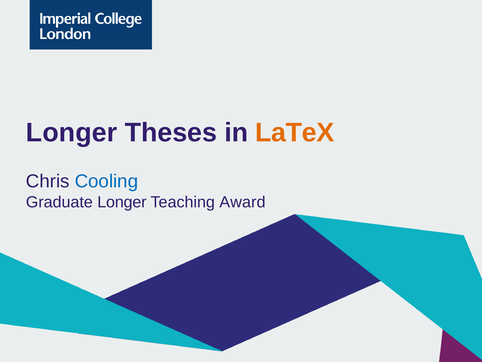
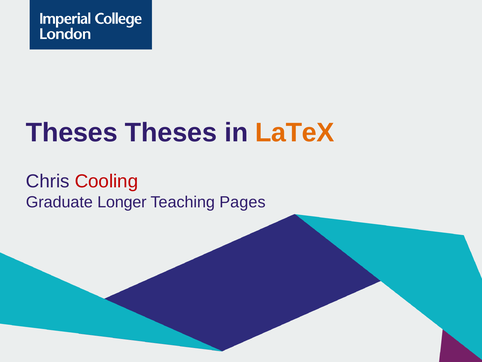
Longer at (72, 133): Longer -> Theses
Cooling colour: blue -> red
Award: Award -> Pages
